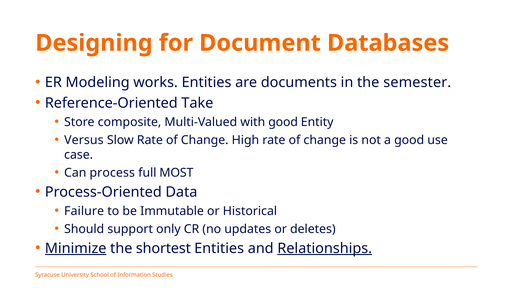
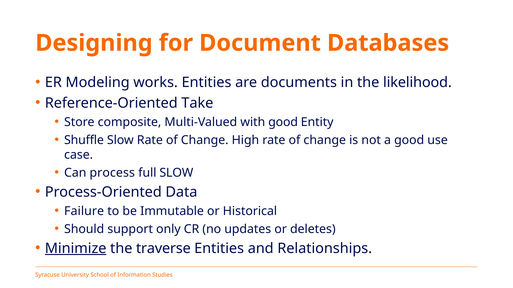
semester: semester -> likelihood
Versus: Versus -> Shuffle
full MOST: MOST -> SLOW
shortest: shortest -> traverse
Relationships underline: present -> none
